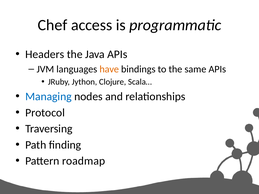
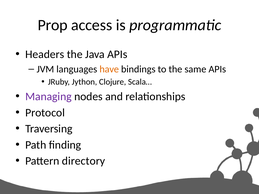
Chef: Chef -> Prop
Managing colour: blue -> purple
roadmap: roadmap -> directory
